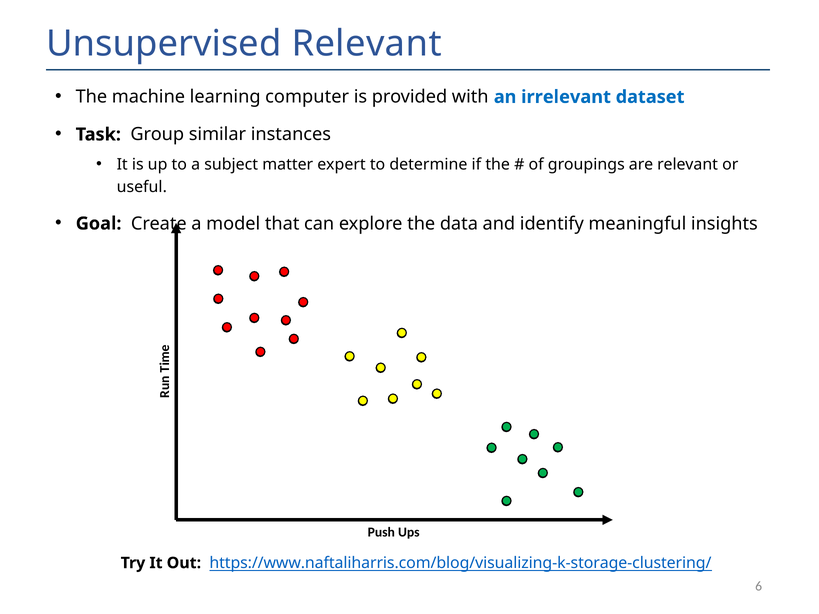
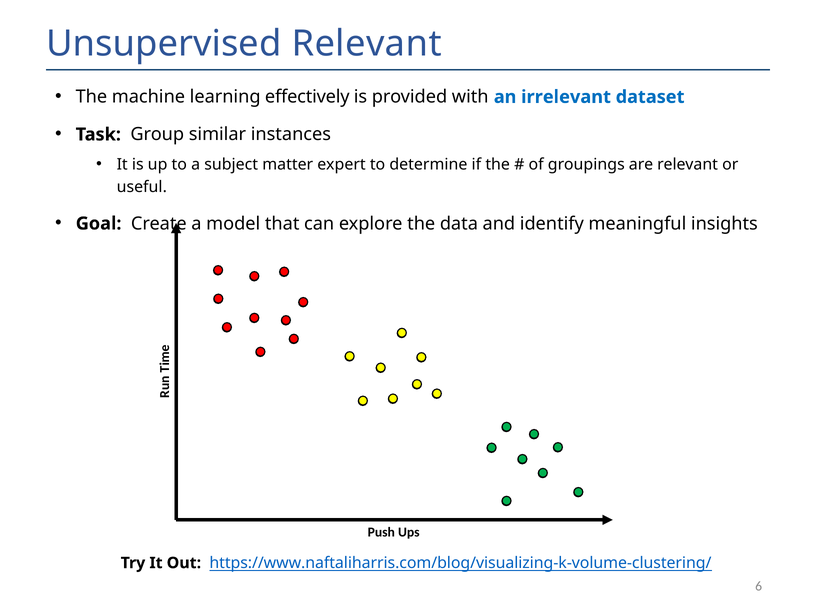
computer: computer -> effectively
https://www.naftaliharris.com/blog/visualizing-k-storage-clustering/: https://www.naftaliharris.com/blog/visualizing-k-storage-clustering/ -> https://www.naftaliharris.com/blog/visualizing-k-volume-clustering/
